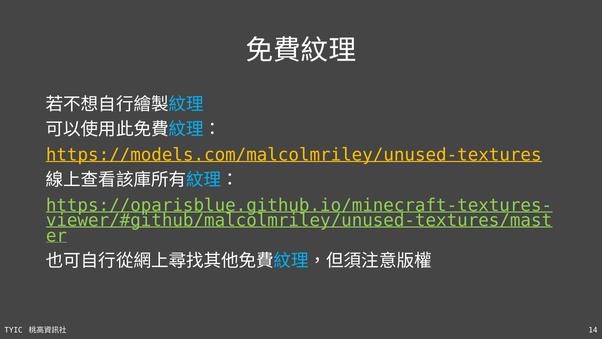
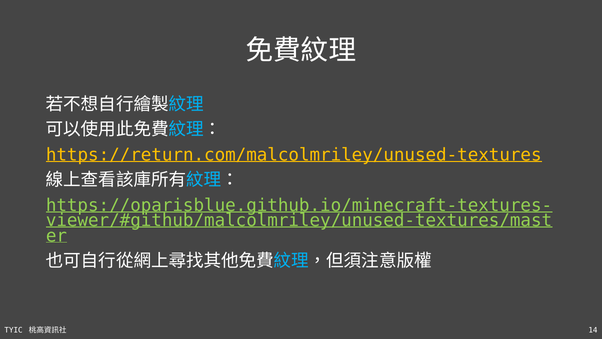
https://models.com/malcolmriley/unused-textures: https://models.com/malcolmriley/unused-textures -> https://return.com/malcolmriley/unused-textures
